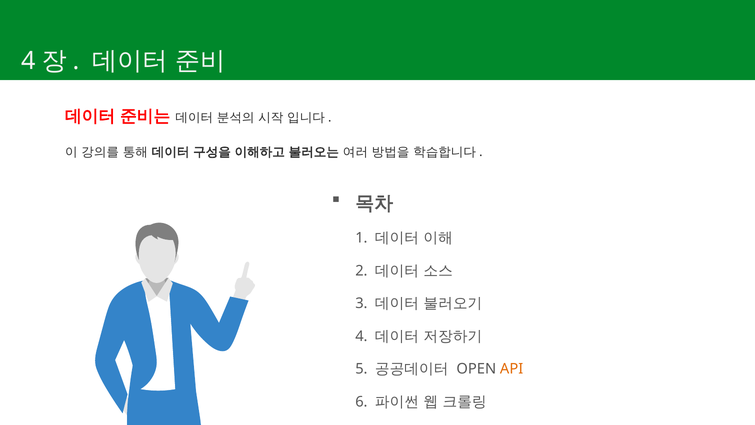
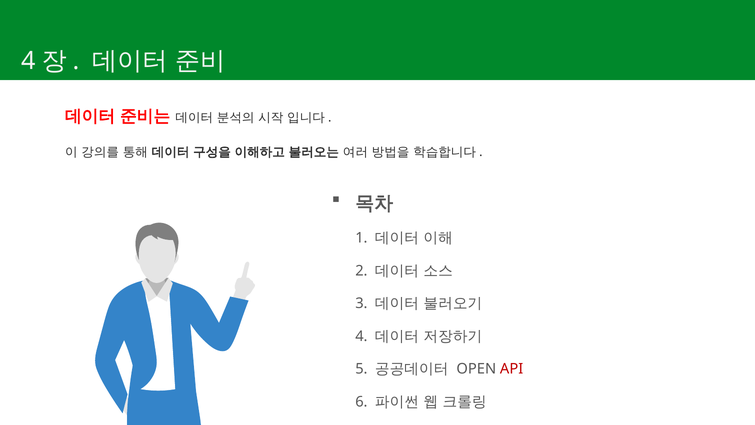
API colour: orange -> red
